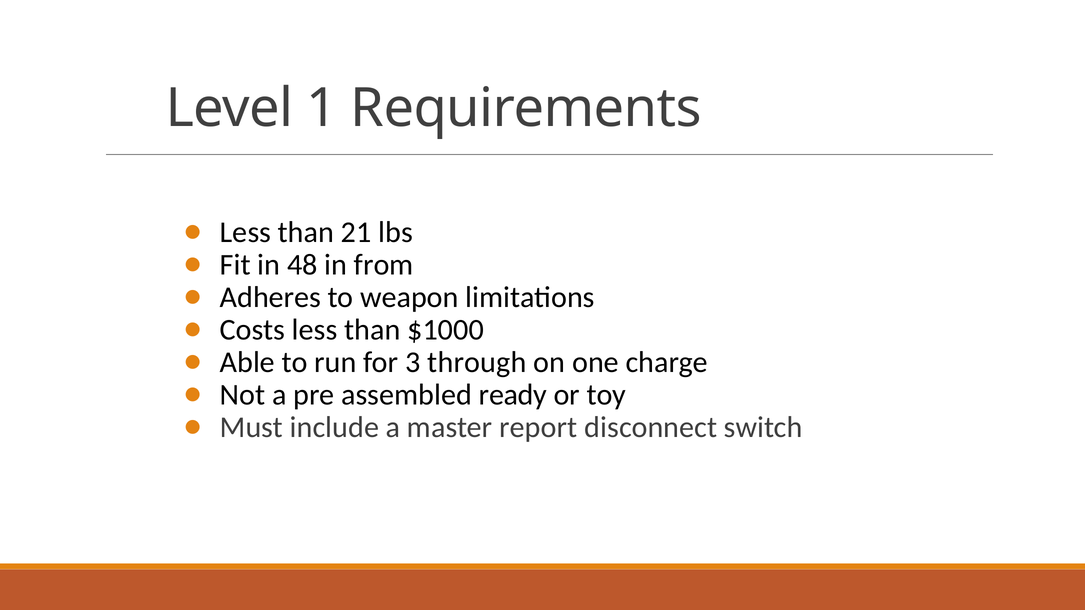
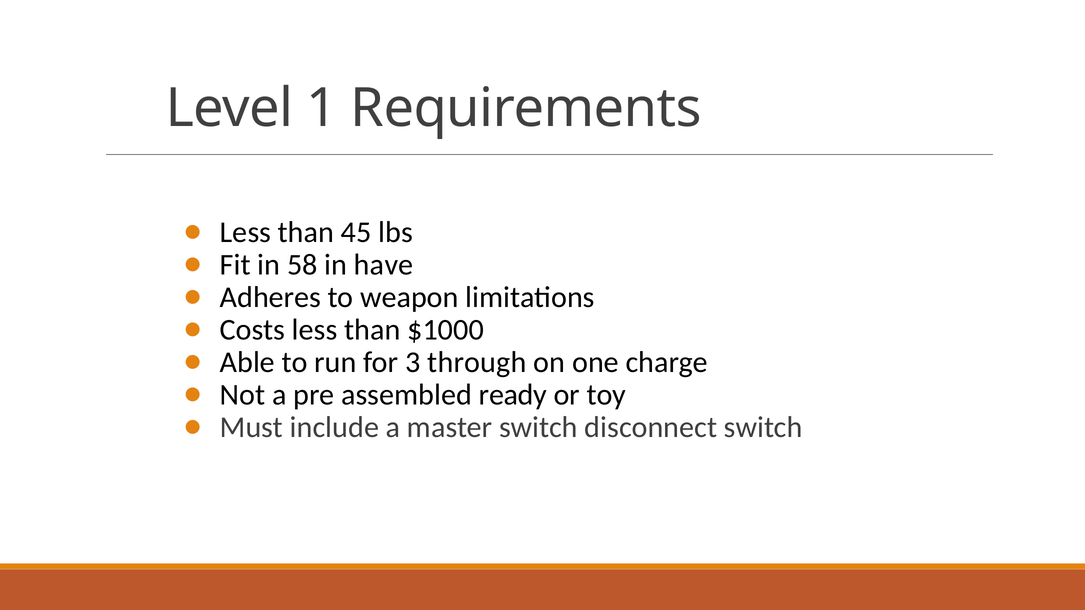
21: 21 -> 45
48: 48 -> 58
from: from -> have
master report: report -> switch
